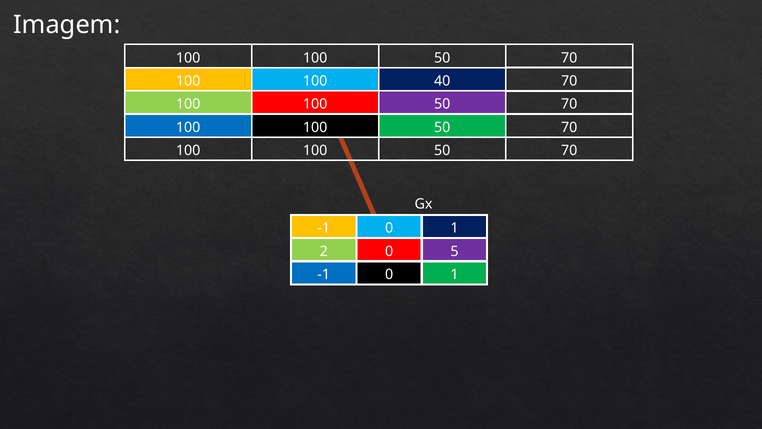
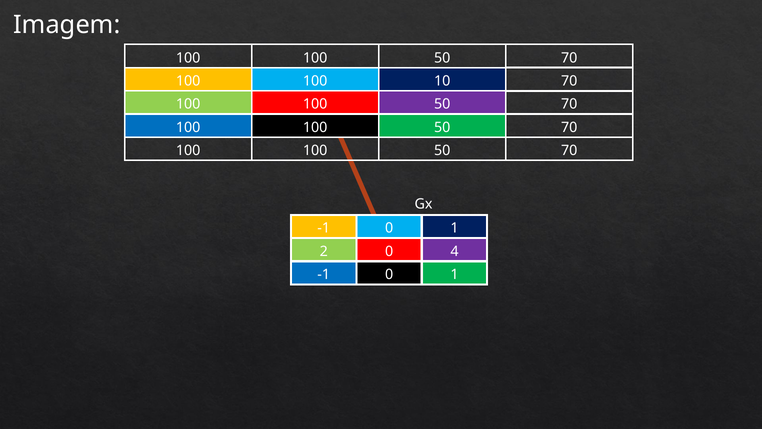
40: 40 -> 10
5: 5 -> 4
